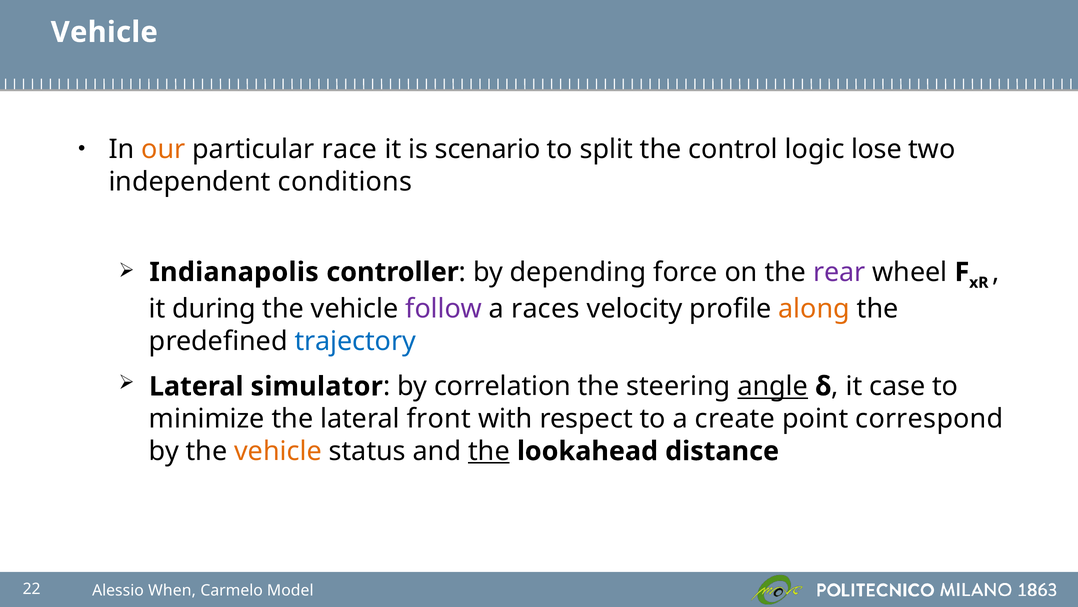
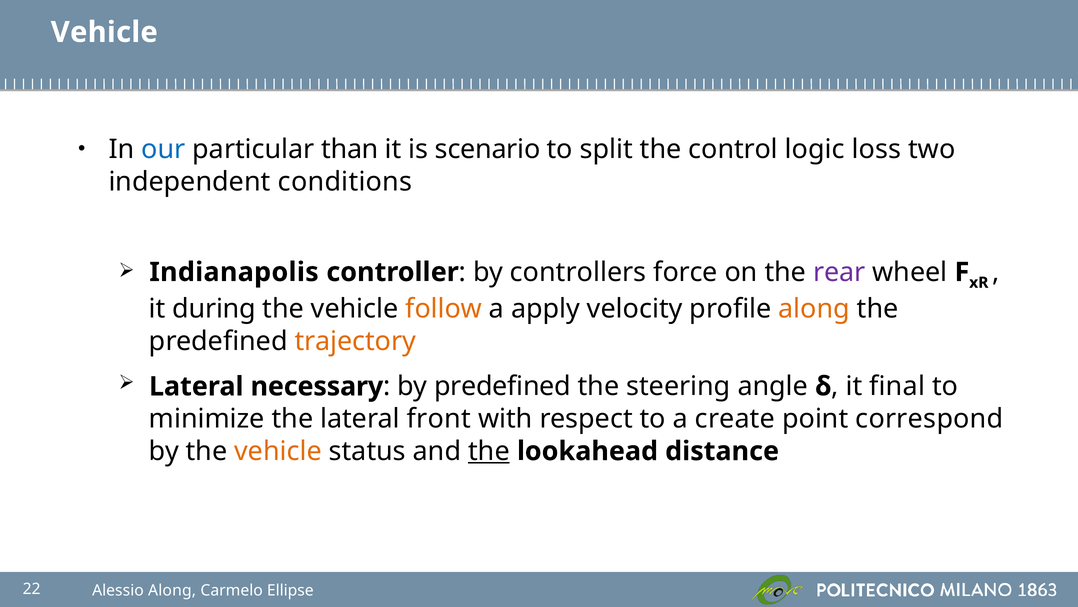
our colour: orange -> blue
race: race -> than
lose: lose -> loss
depending: depending -> controllers
follow colour: purple -> orange
races: races -> apply
trajectory colour: blue -> orange
simulator: simulator -> necessary
by correlation: correlation -> predefined
angle underline: present -> none
case: case -> final
Alessio When: When -> Along
Model: Model -> Ellipse
